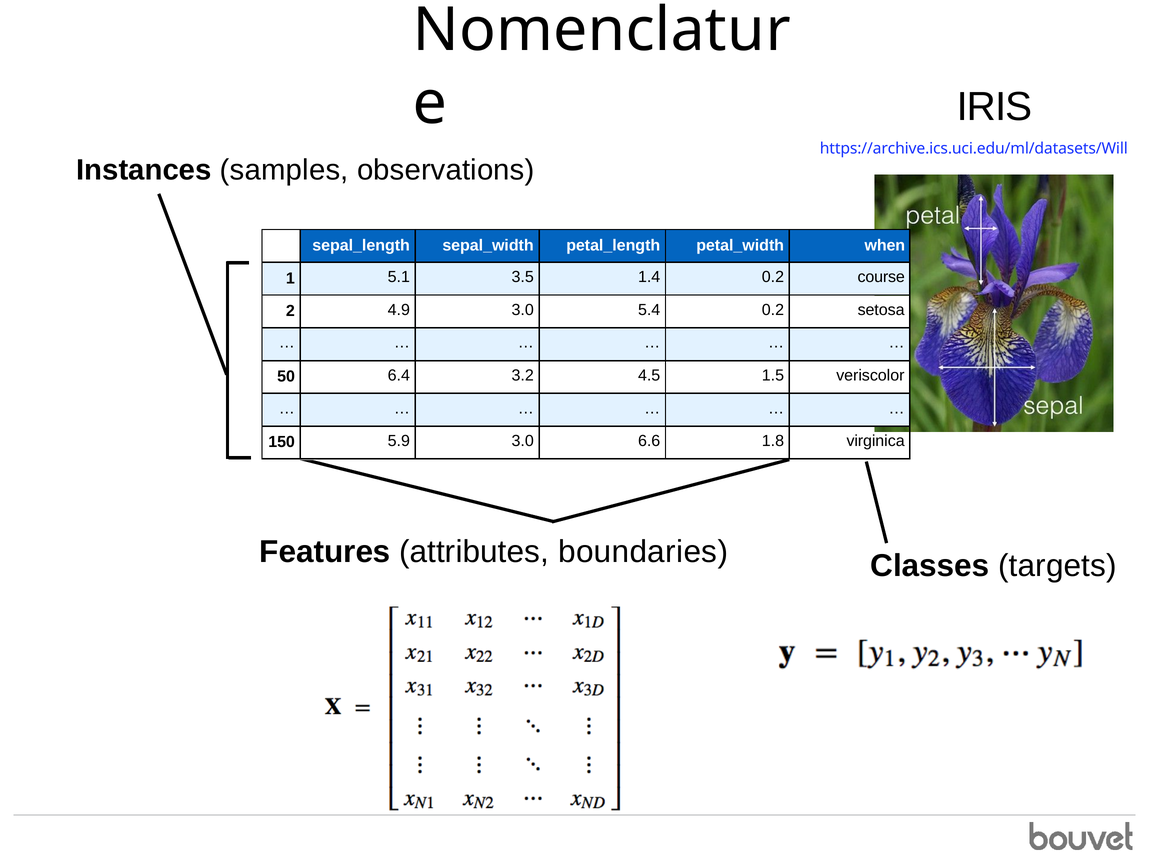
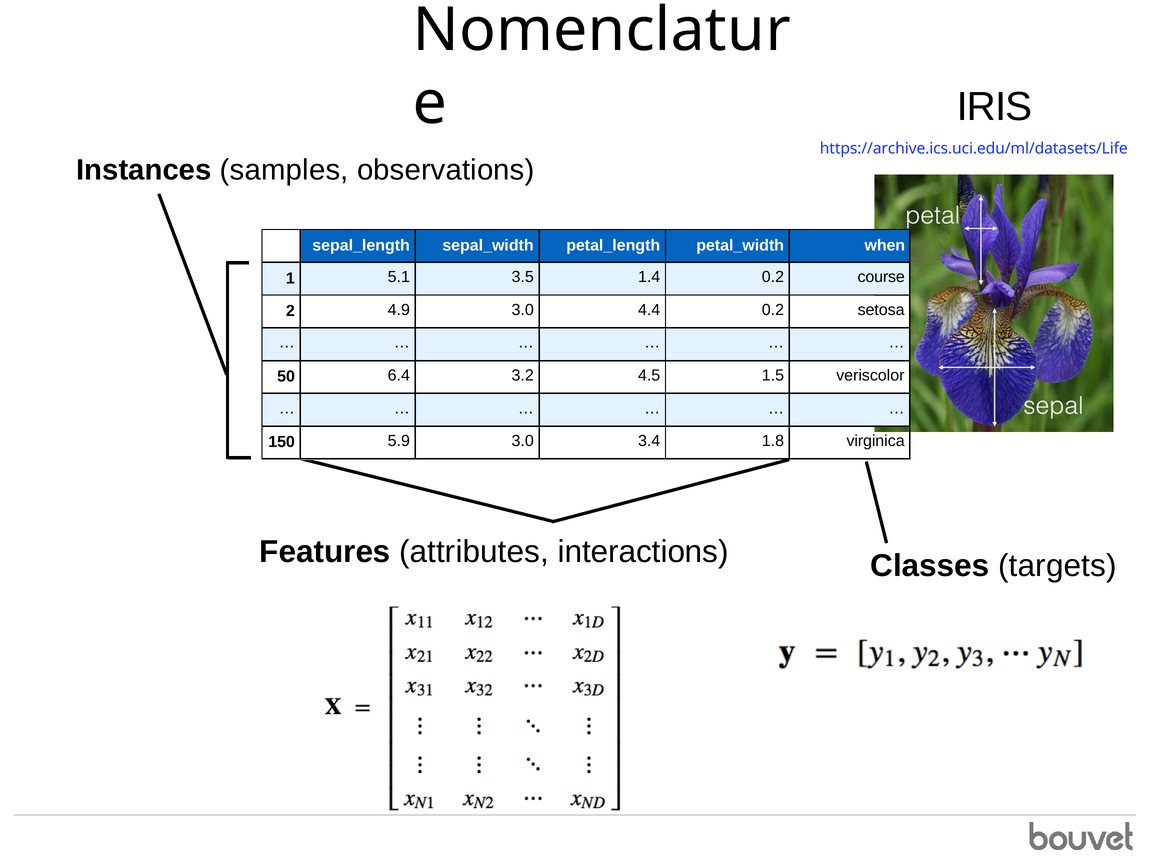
https://archive.ics.uci.edu/ml/datasets/Will: https://archive.ics.uci.edu/ml/datasets/Will -> https://archive.ics.uci.edu/ml/datasets/Life
5.4: 5.4 -> 4.4
6.6: 6.6 -> 3.4
boundaries: boundaries -> interactions
